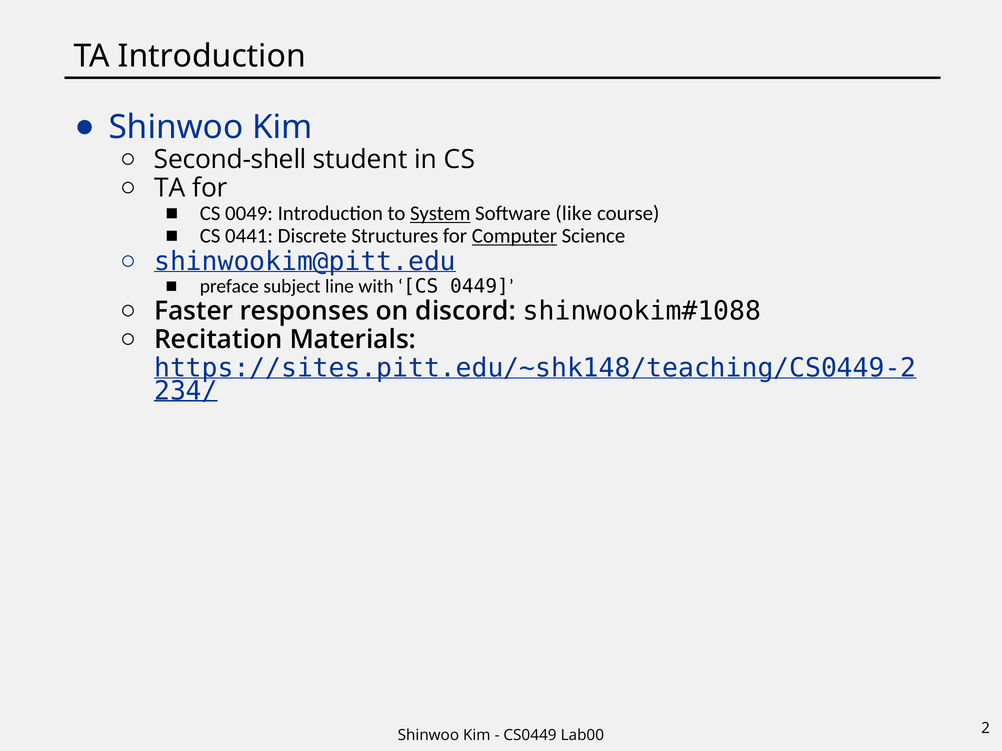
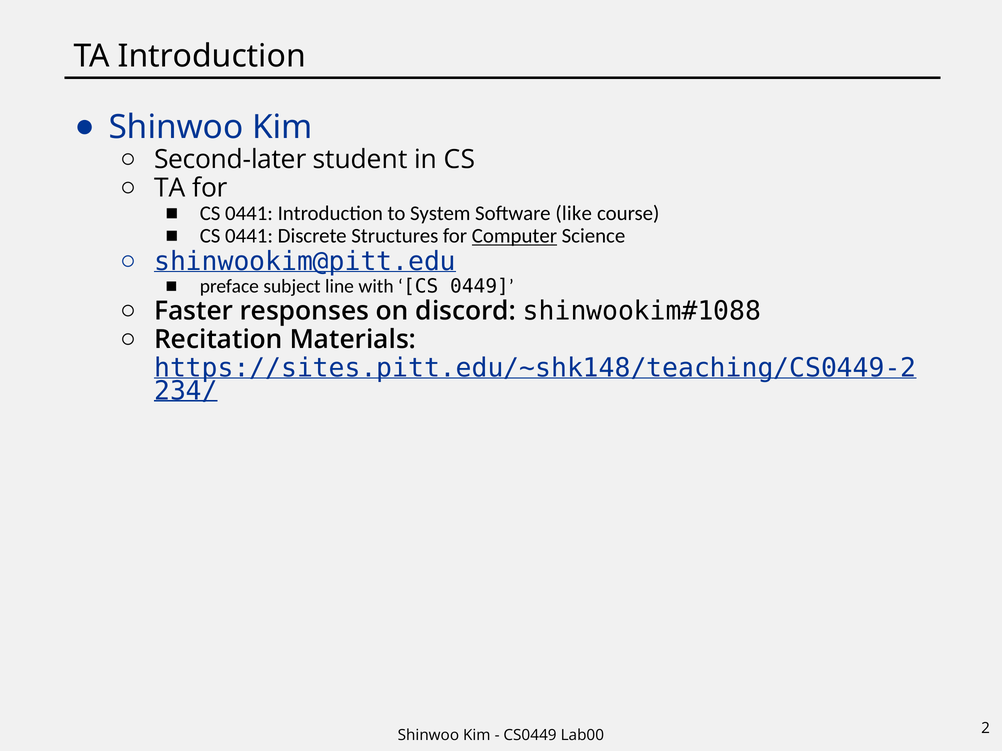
Second-shell: Second-shell -> Second-later
0049 at (249, 214): 0049 -> 0441
System underline: present -> none
